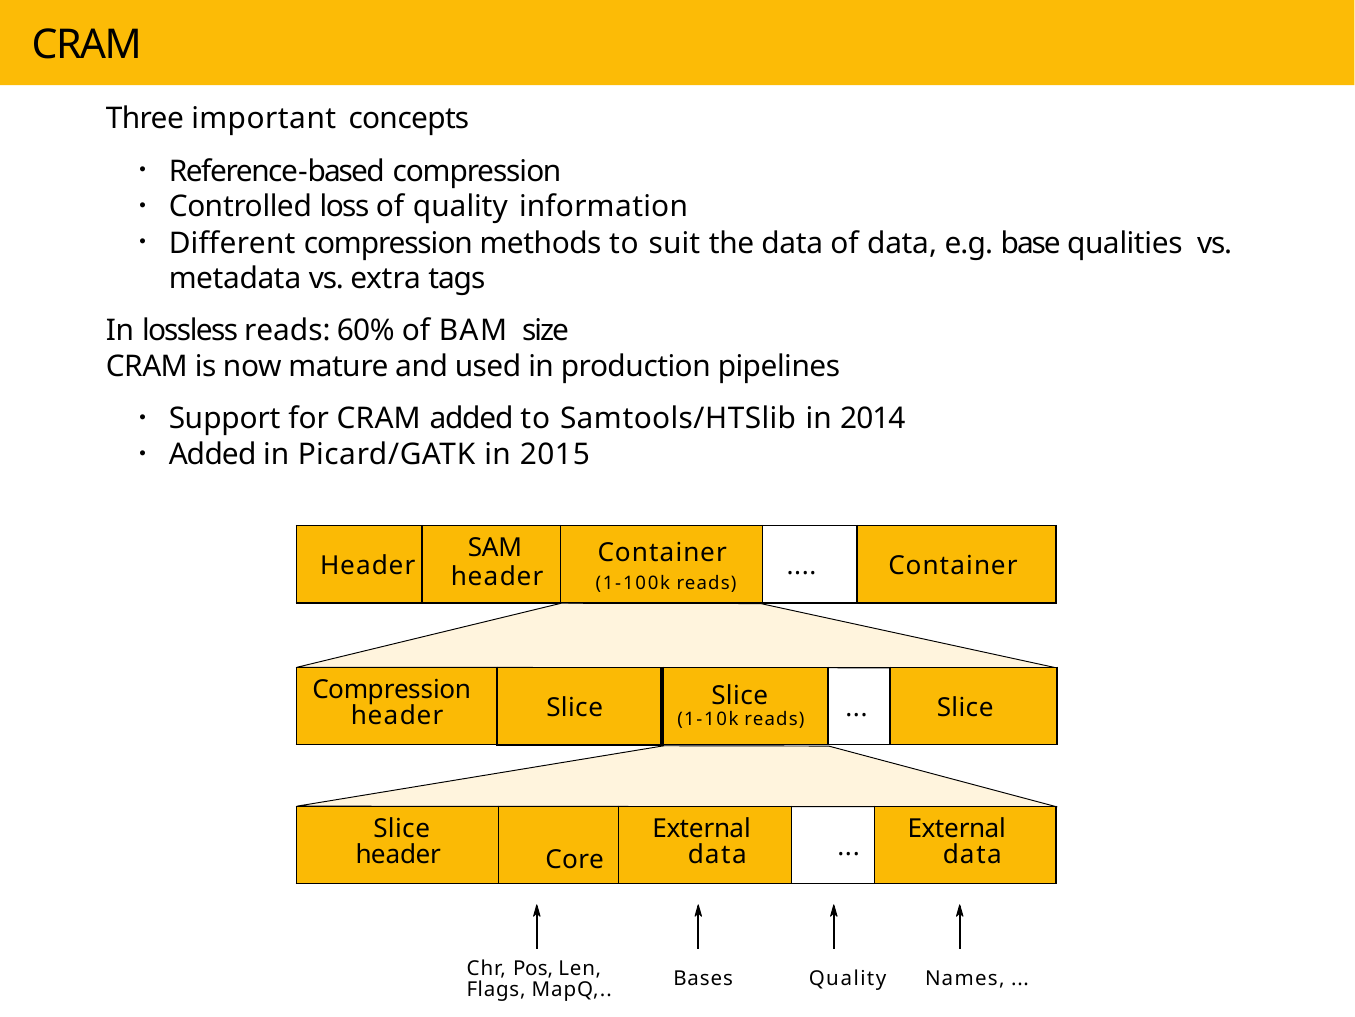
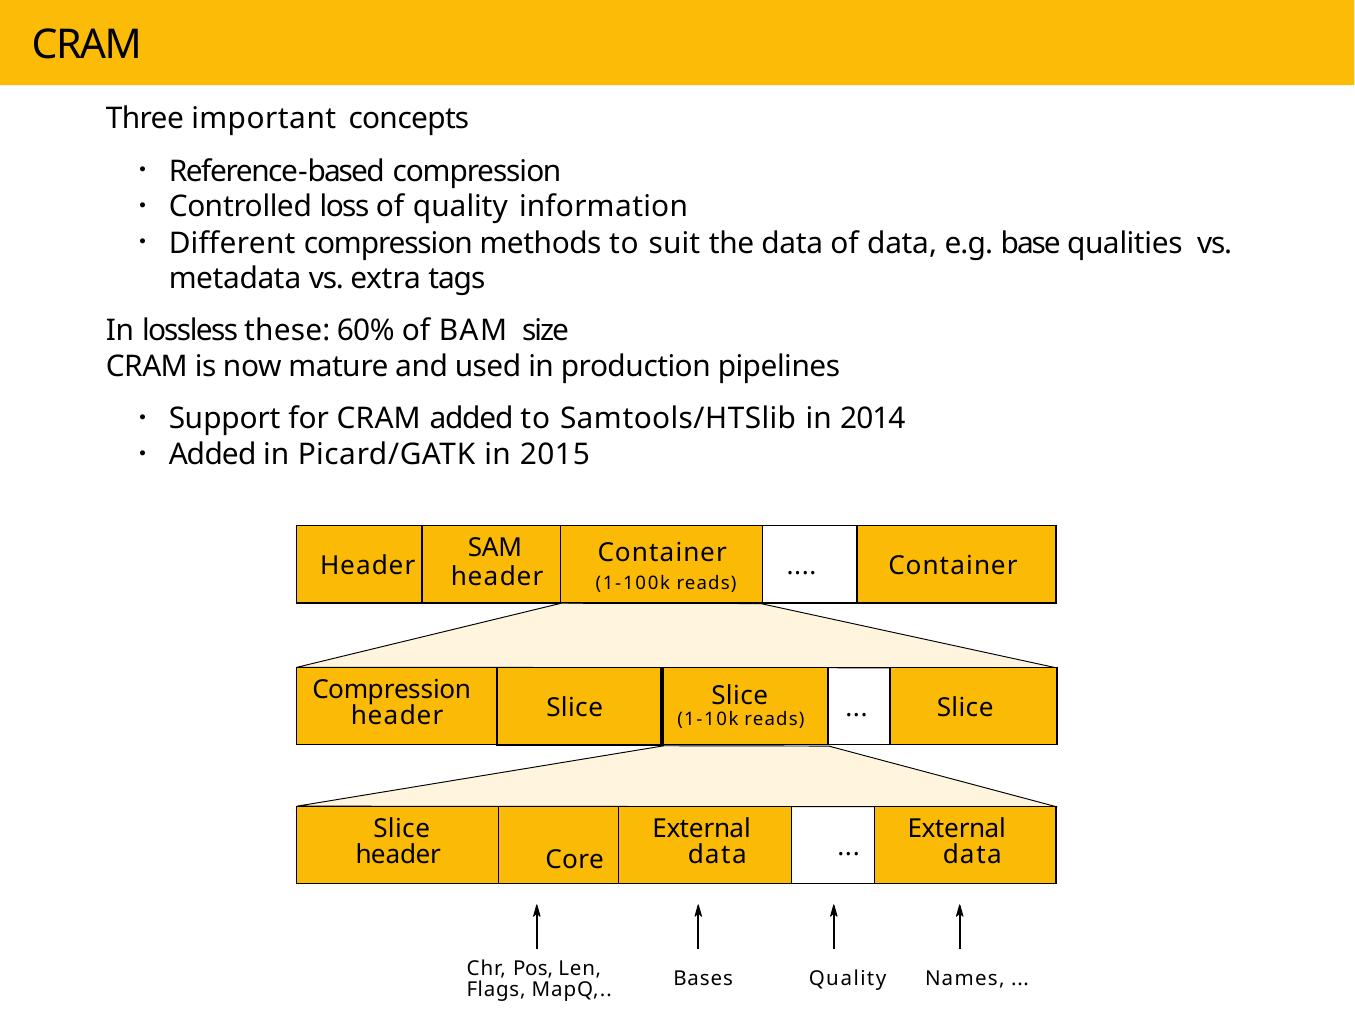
lossless reads: reads -> these
